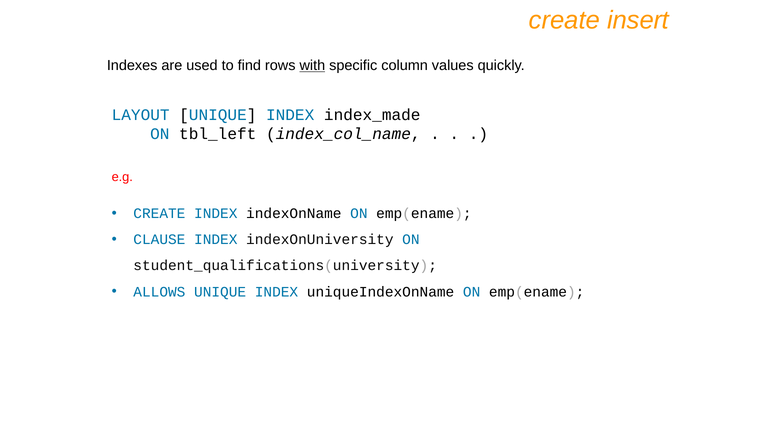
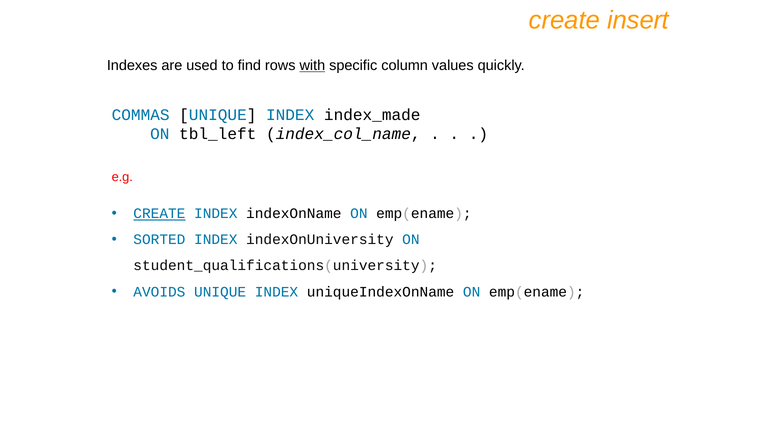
LAYOUT: LAYOUT -> COMMAS
CREATE at (159, 213) underline: none -> present
CLAUSE: CLAUSE -> SORTED
ALLOWS: ALLOWS -> AVOIDS
